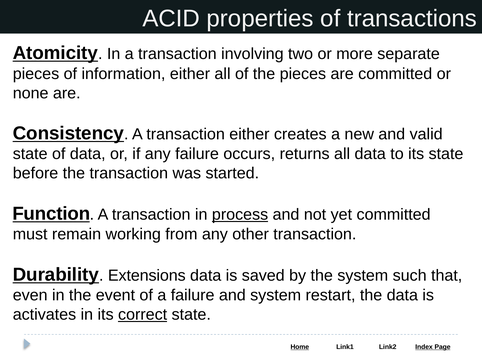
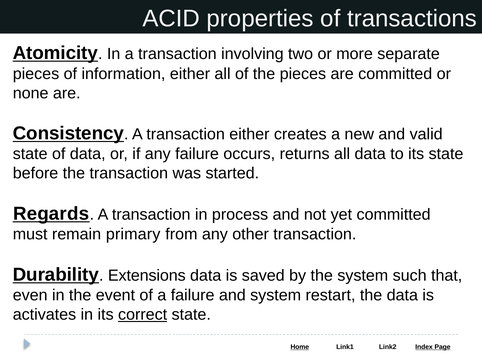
Function: Function -> Regards
process underline: present -> none
working: working -> primary
